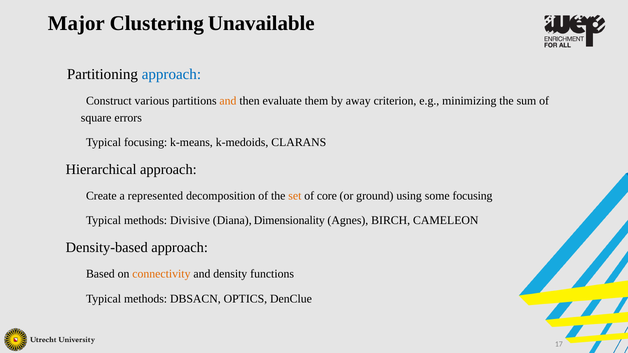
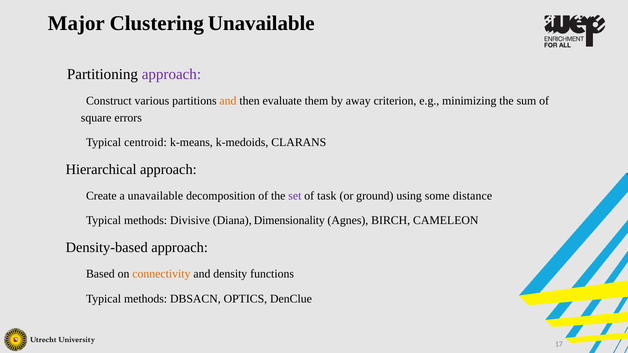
approach at (171, 74) colour: blue -> purple
focusing at (146, 143): focusing -> centroid
a represented: represented -> unavailable
set colour: orange -> purple
core: core -> task
some focusing: focusing -> distance
